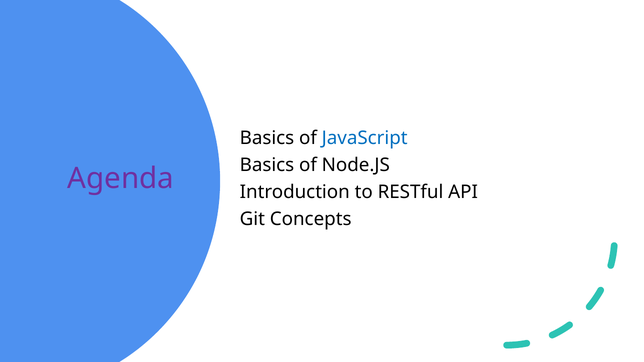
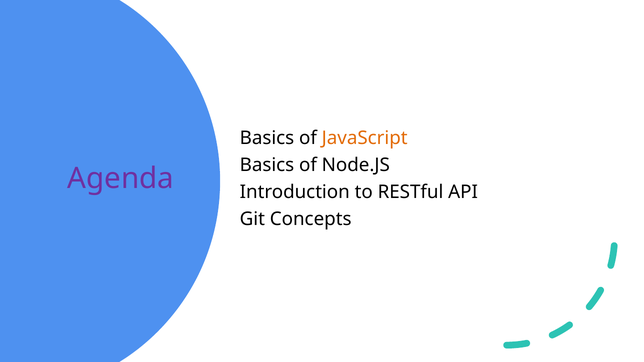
JavaScript colour: blue -> orange
